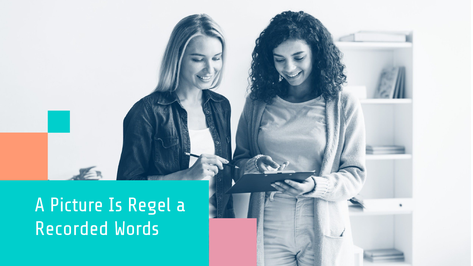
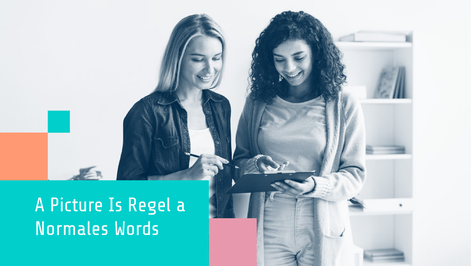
Recorded: Recorded -> Normales
